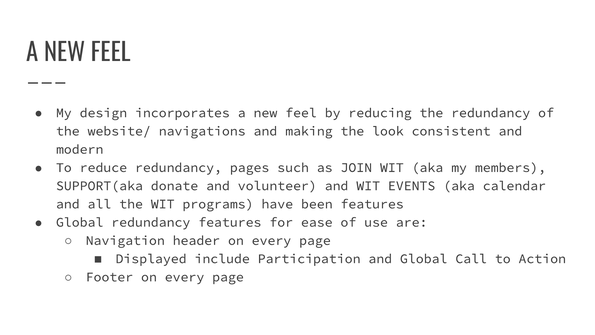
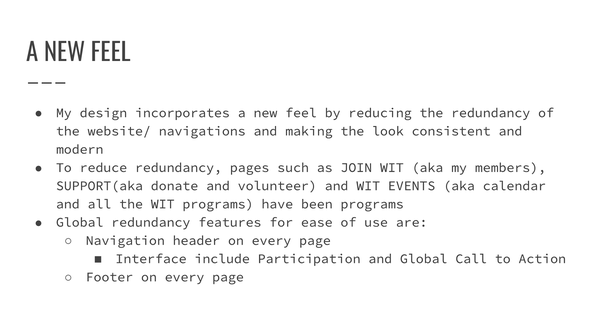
been features: features -> programs
Displayed: Displayed -> Interface
